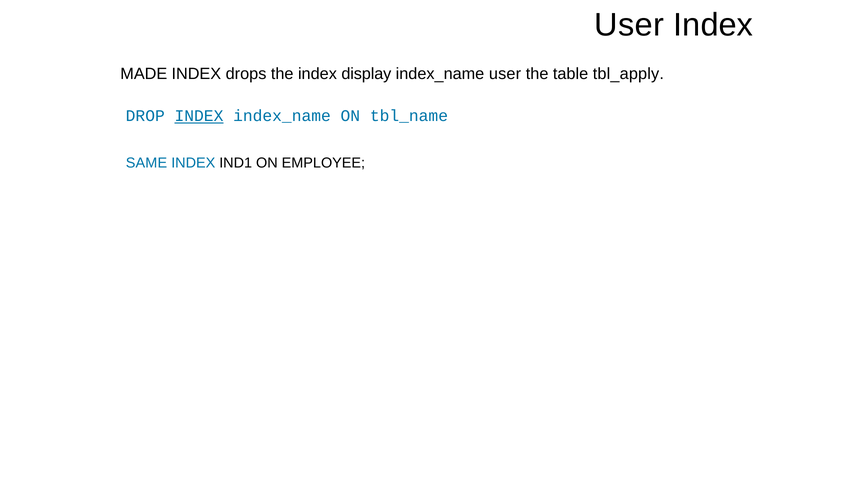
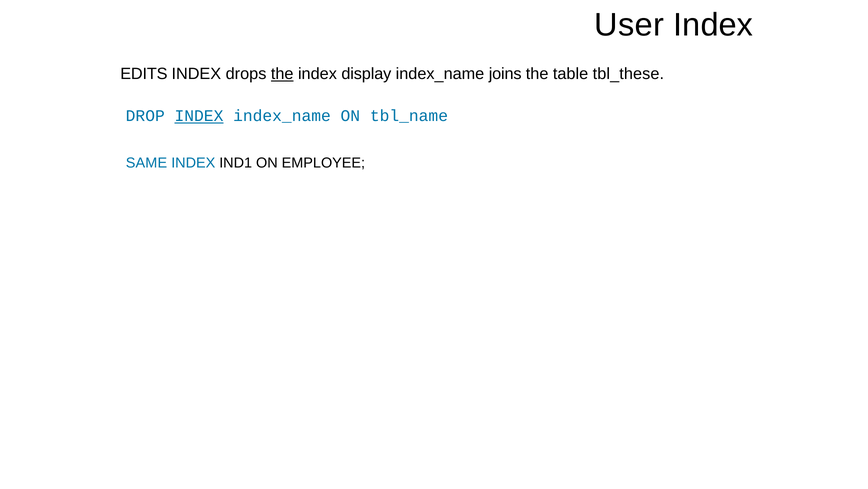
MADE: MADE -> EDITS
the at (282, 74) underline: none -> present
index_name user: user -> joins
tbl_apply: tbl_apply -> tbl_these
